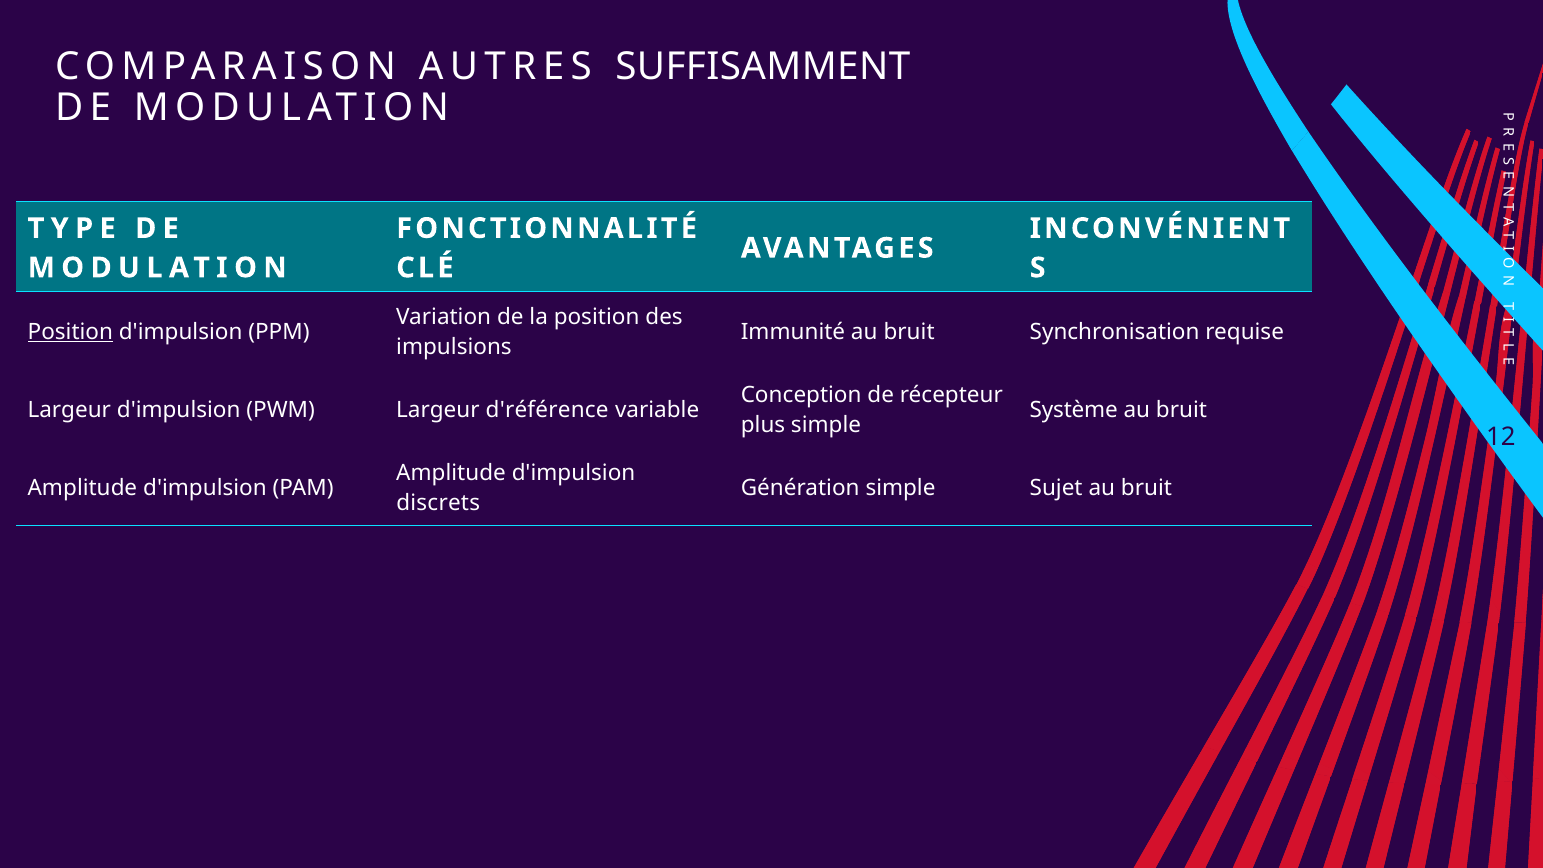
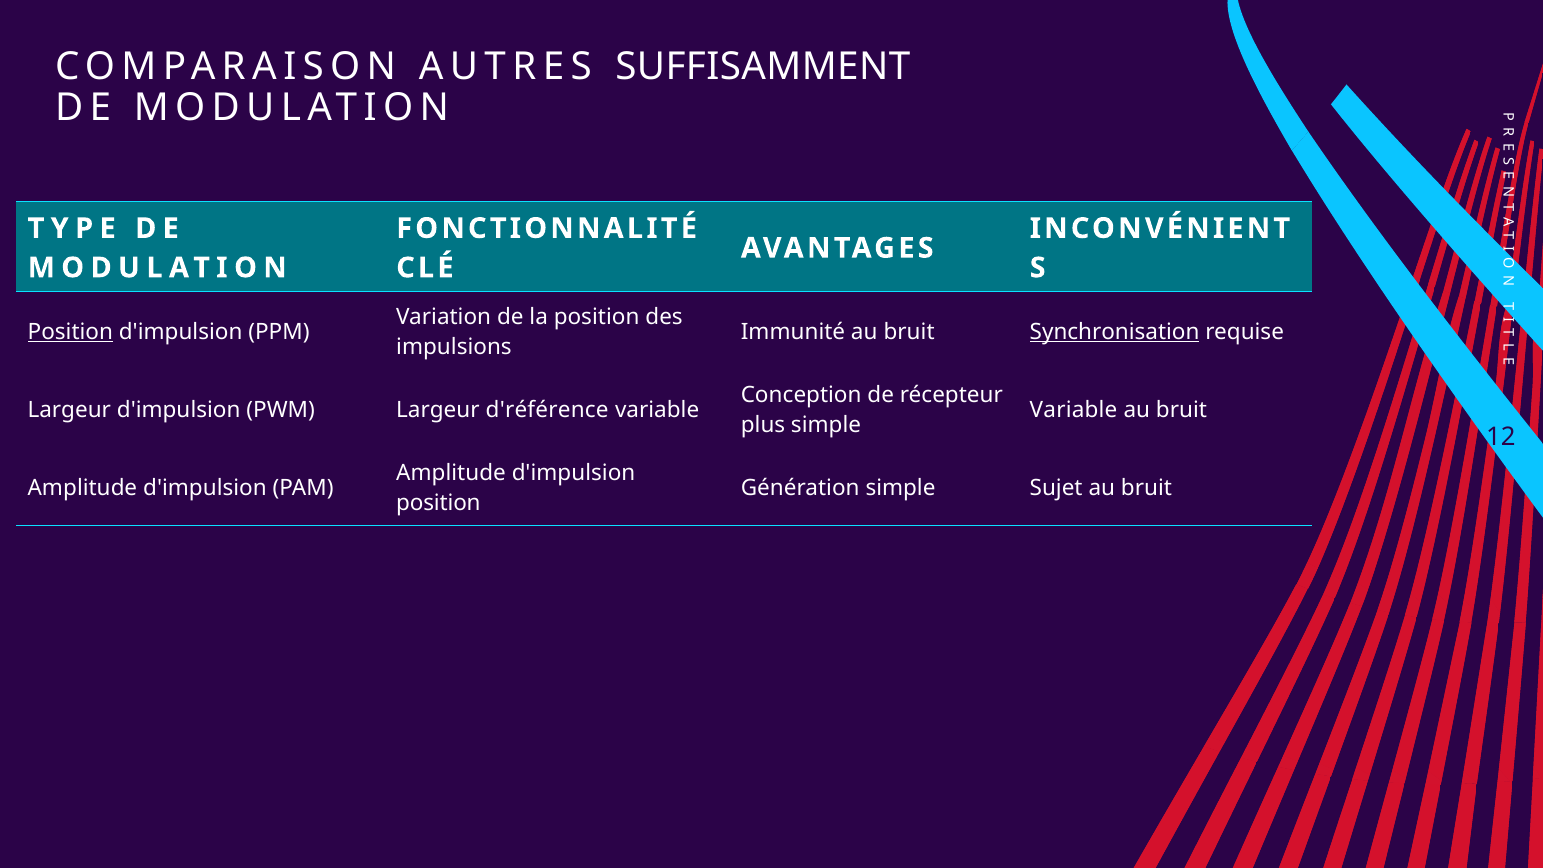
Synchronisation underline: none -> present
Système at (1074, 410): Système -> Variable
discrets at (438, 503): discrets -> position
